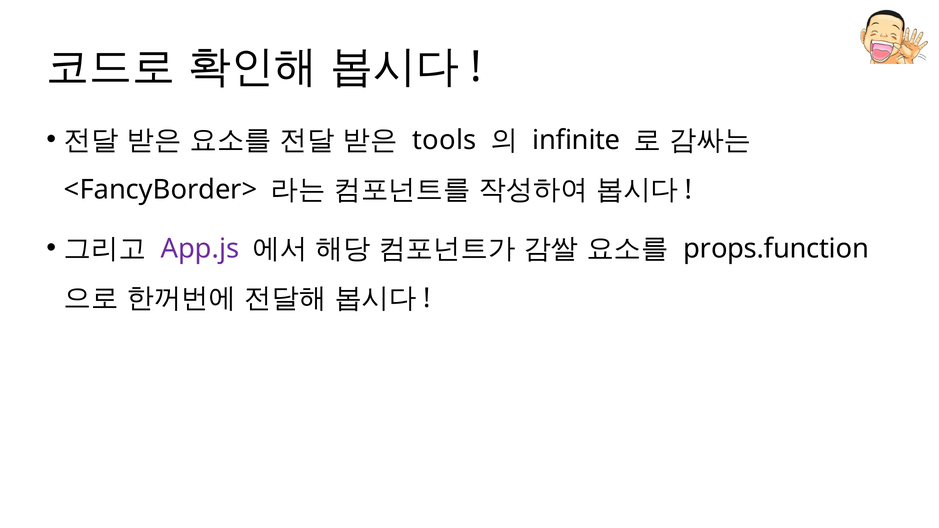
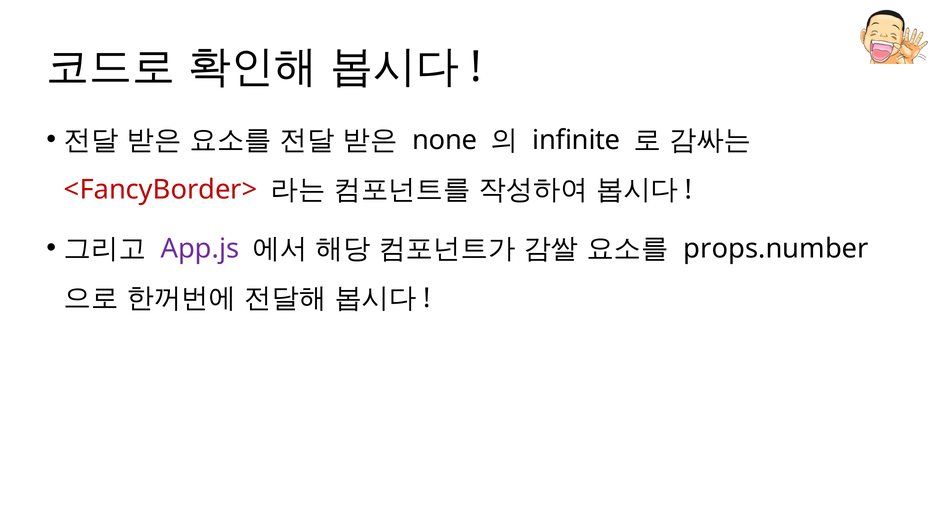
tools: tools -> none
<FancyBorder> colour: black -> red
props.function: props.function -> props.number
